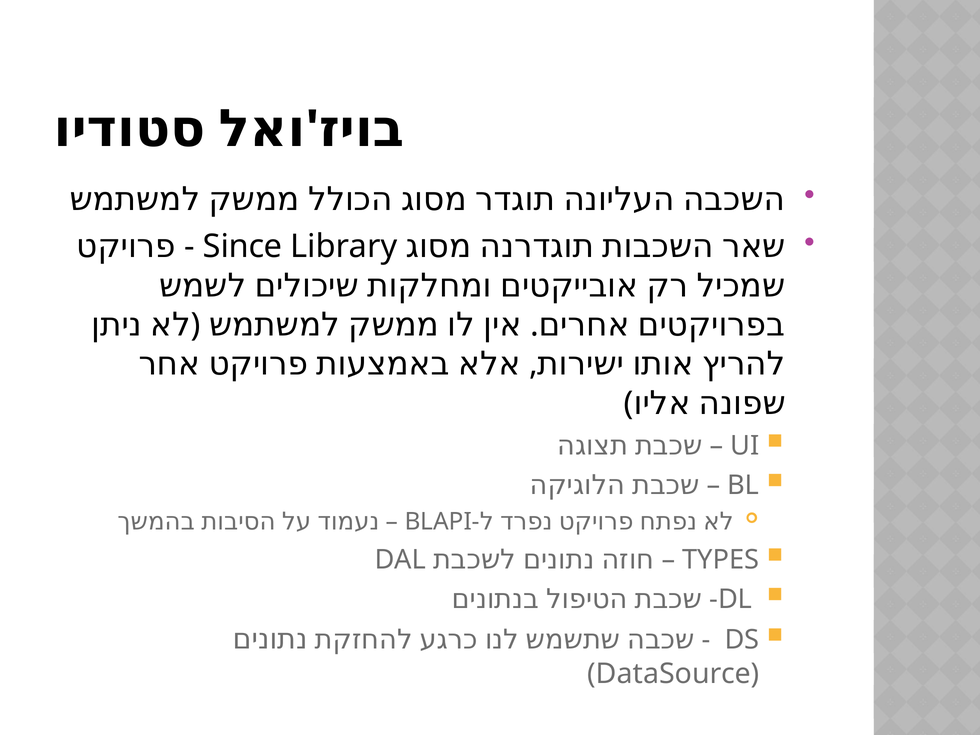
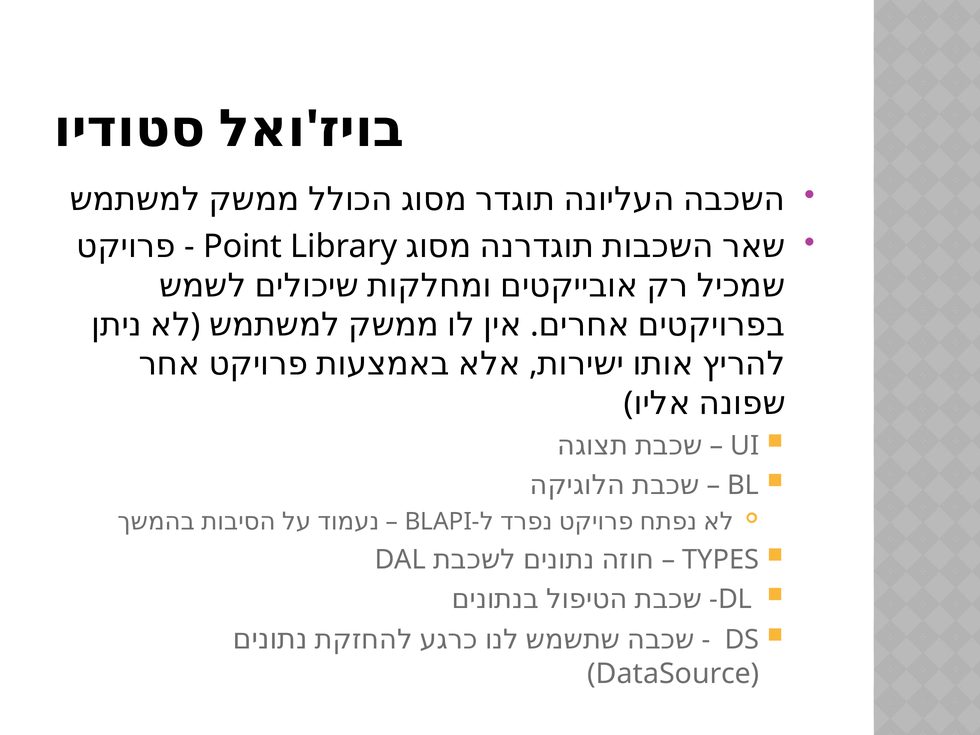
Since: Since -> Point
